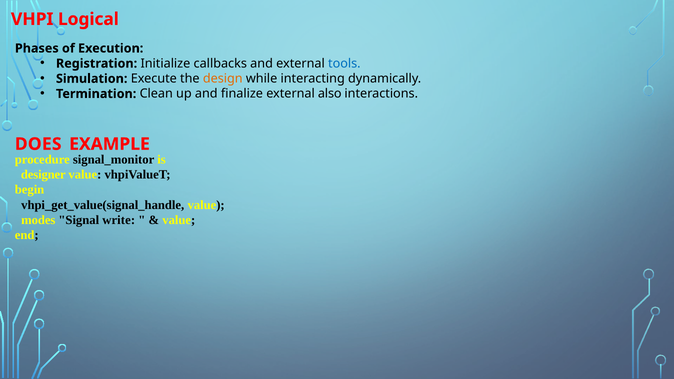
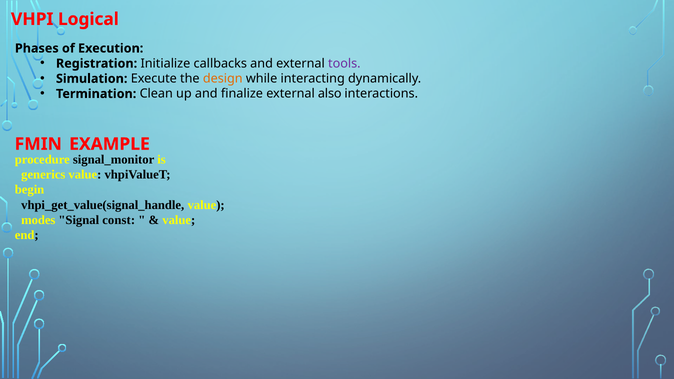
tools colour: blue -> purple
DOES: DOES -> FMIN
designer: designer -> generics
write: write -> const
